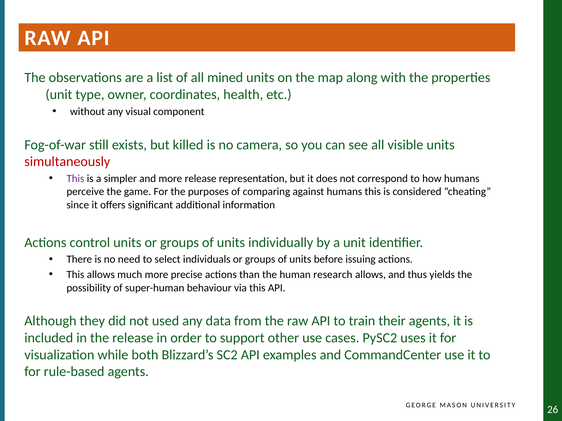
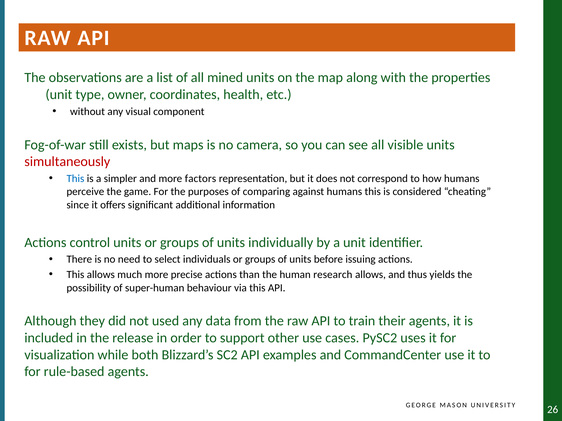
killed: killed -> maps
This at (75, 179) colour: purple -> blue
more release: release -> factors
